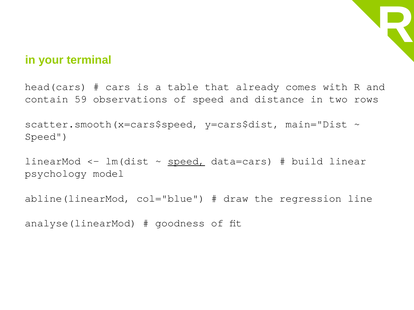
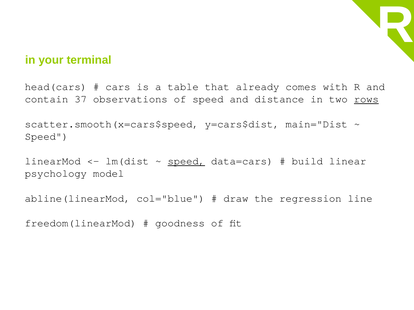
59: 59 -> 37
rows underline: none -> present
analyse(linearMod: analyse(linearMod -> freedom(linearMod
